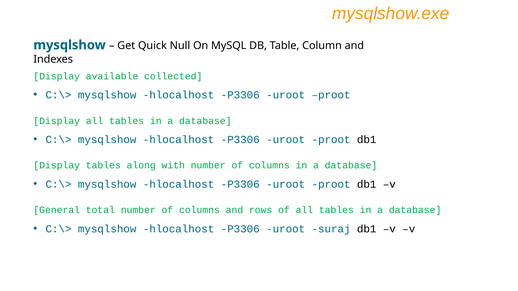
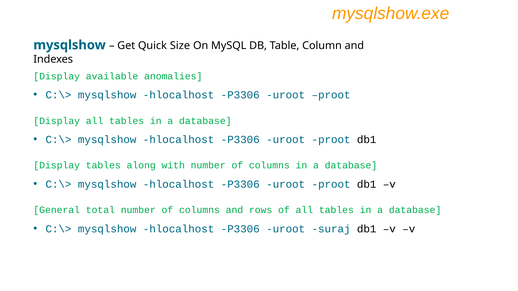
Null: Null -> Size
collected: collected -> anomalies
